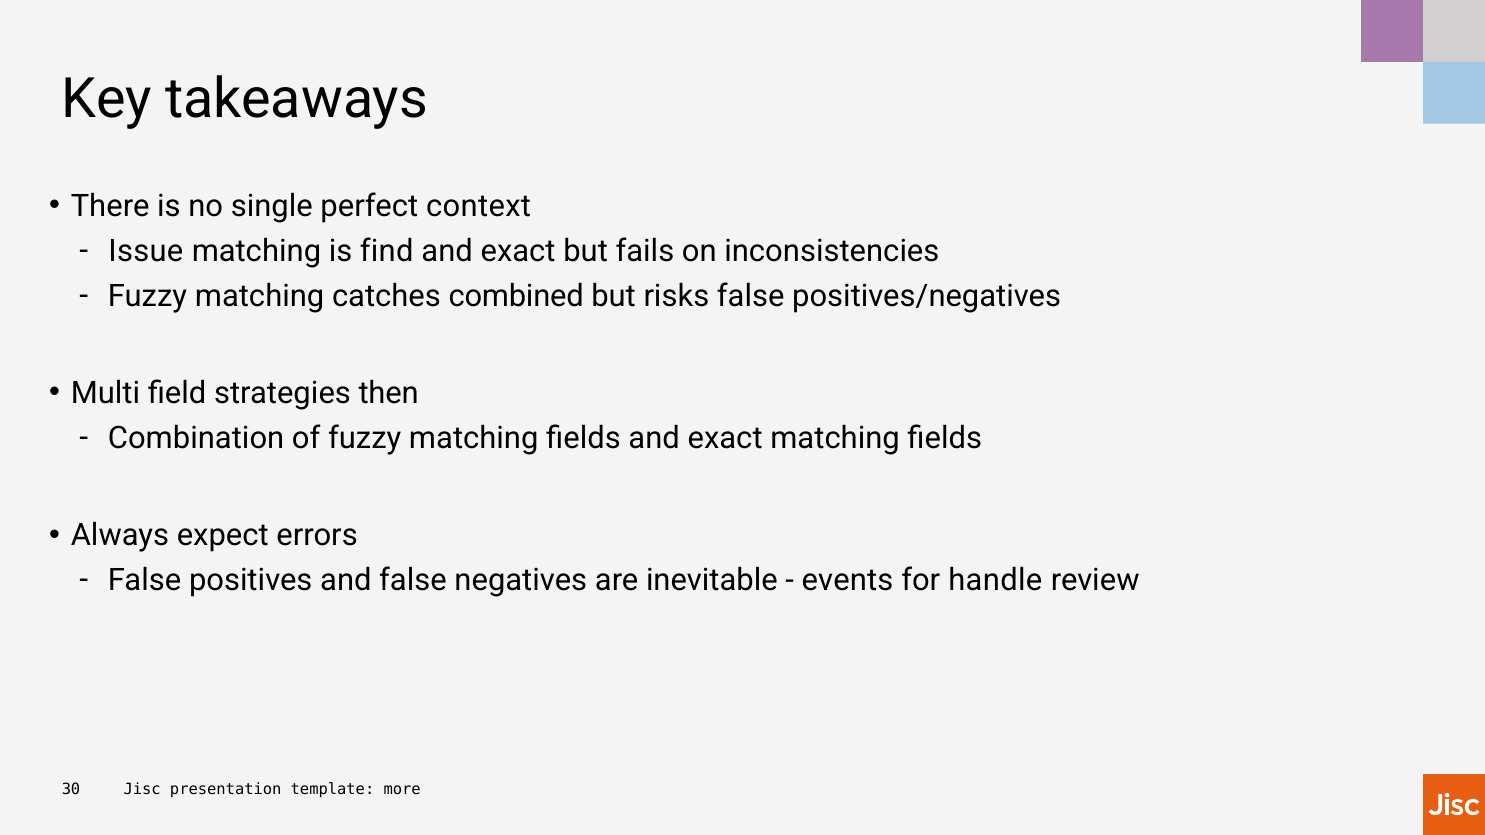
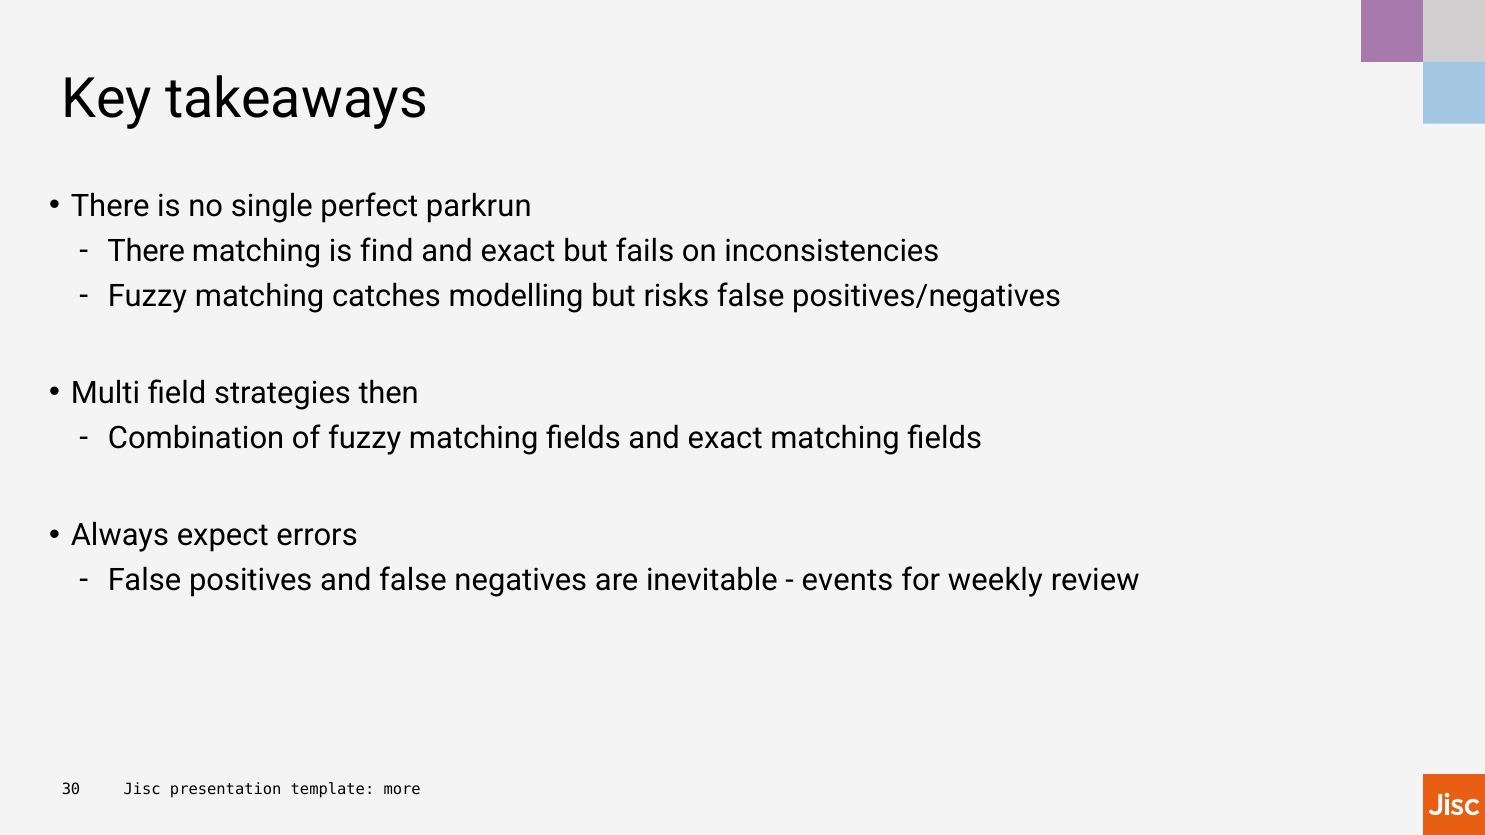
context: context -> parkrun
Issue at (146, 251): Issue -> There
combined: combined -> modelling
handle: handle -> weekly
